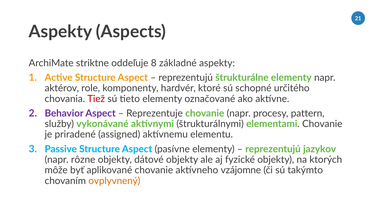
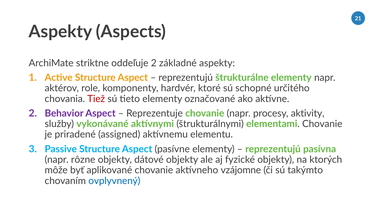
oddeľuje 8: 8 -> 2
pattern: pattern -> aktivity
jazykov: jazykov -> pasívna
ovplyvnený colour: orange -> blue
